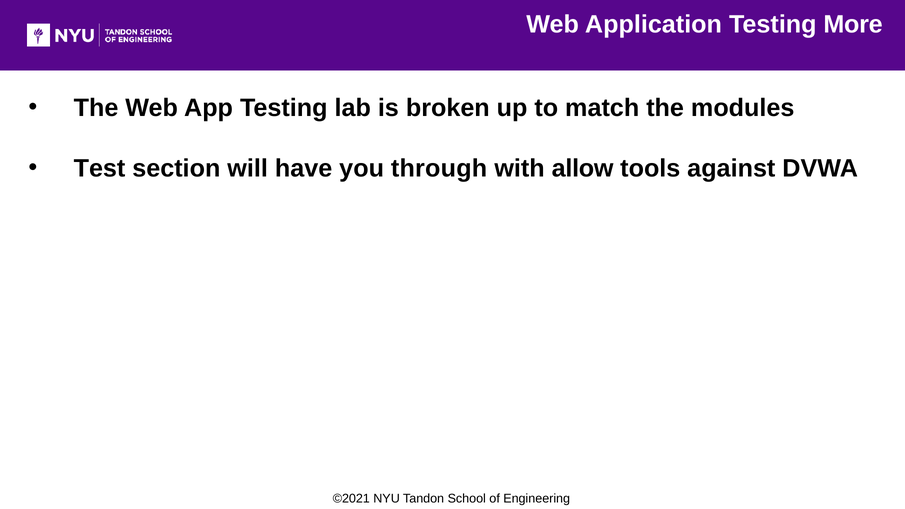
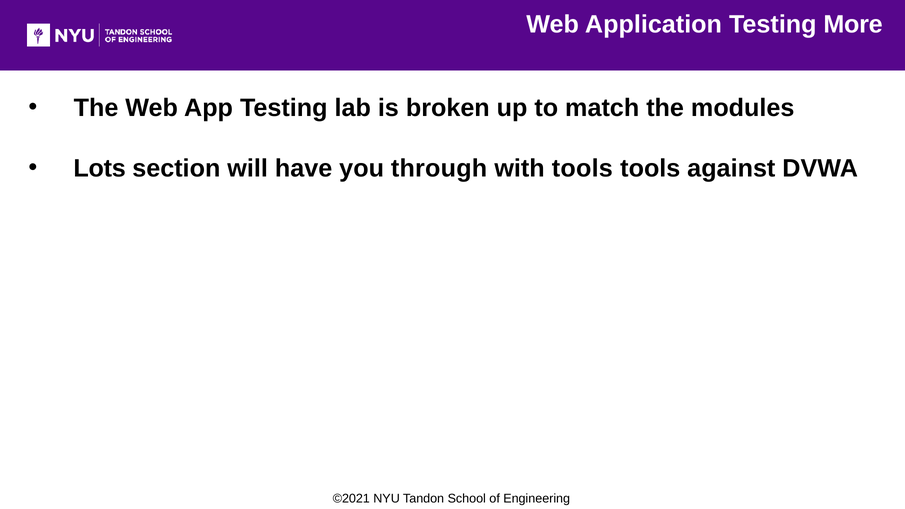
Test: Test -> Lots
with allow: allow -> tools
